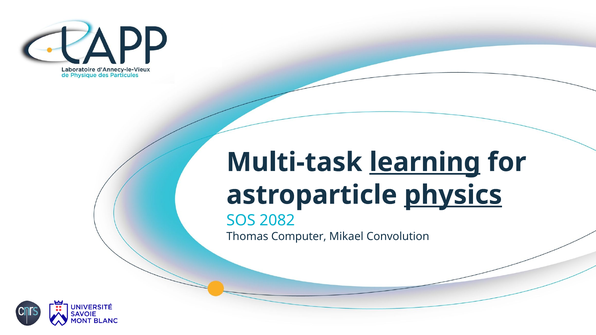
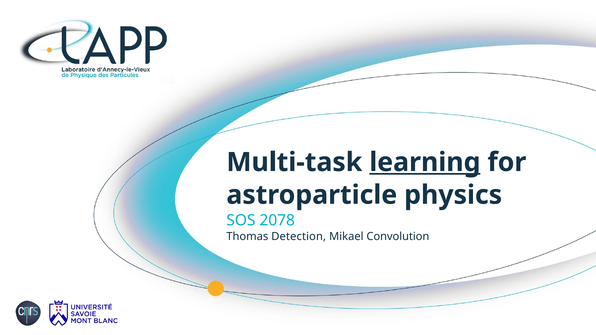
physics underline: present -> none
2082: 2082 -> 2078
Computer: Computer -> Detection
